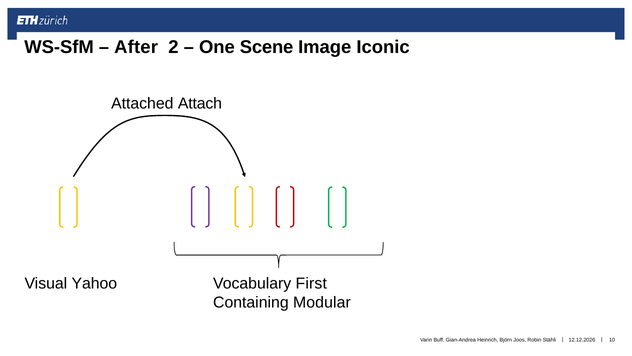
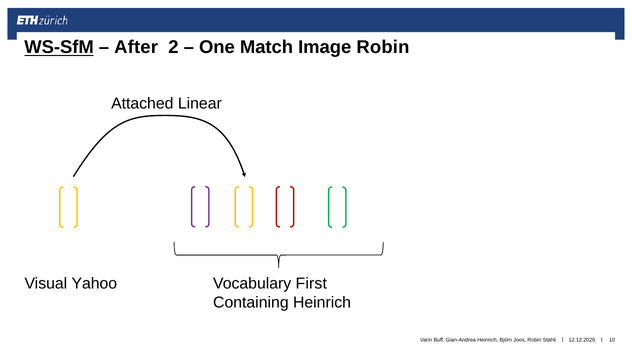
WS-SfM underline: none -> present
Scene: Scene -> Match
Image Iconic: Iconic -> Robin
Attach: Attach -> Linear
Containing Modular: Modular -> Heinrich
